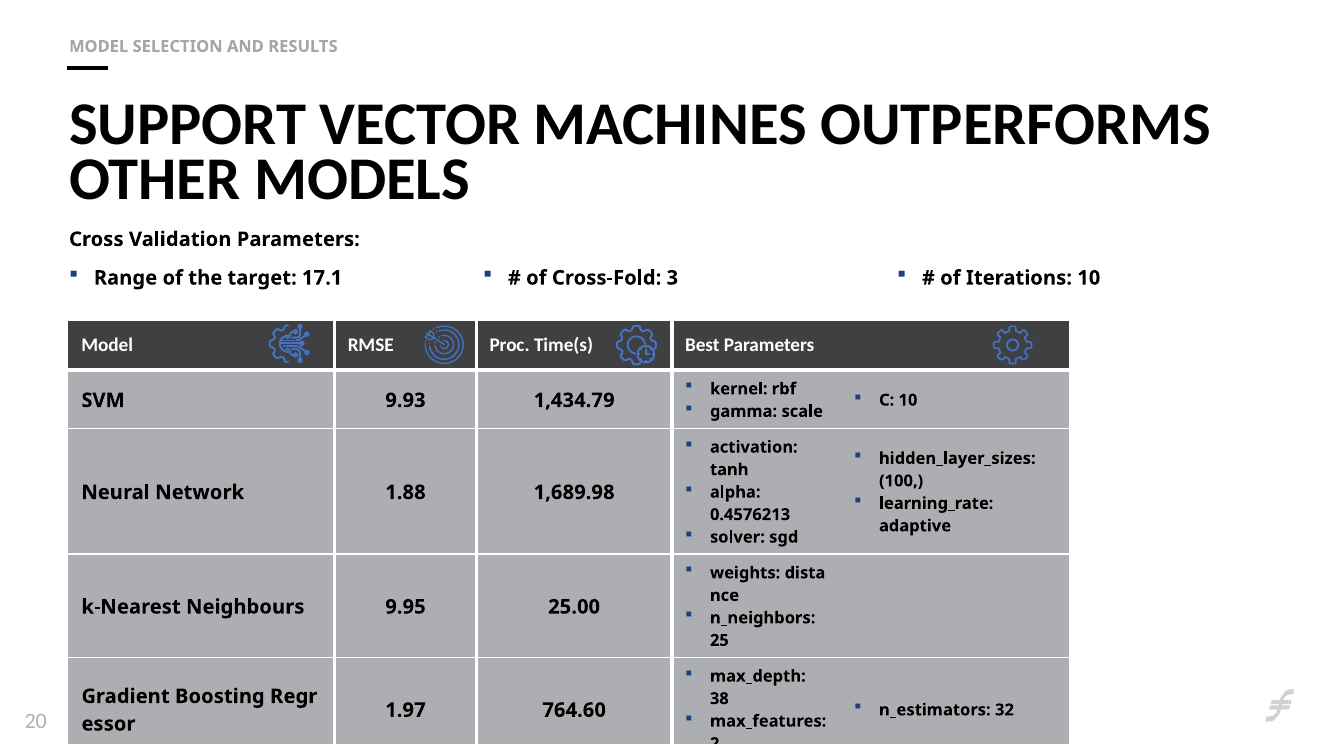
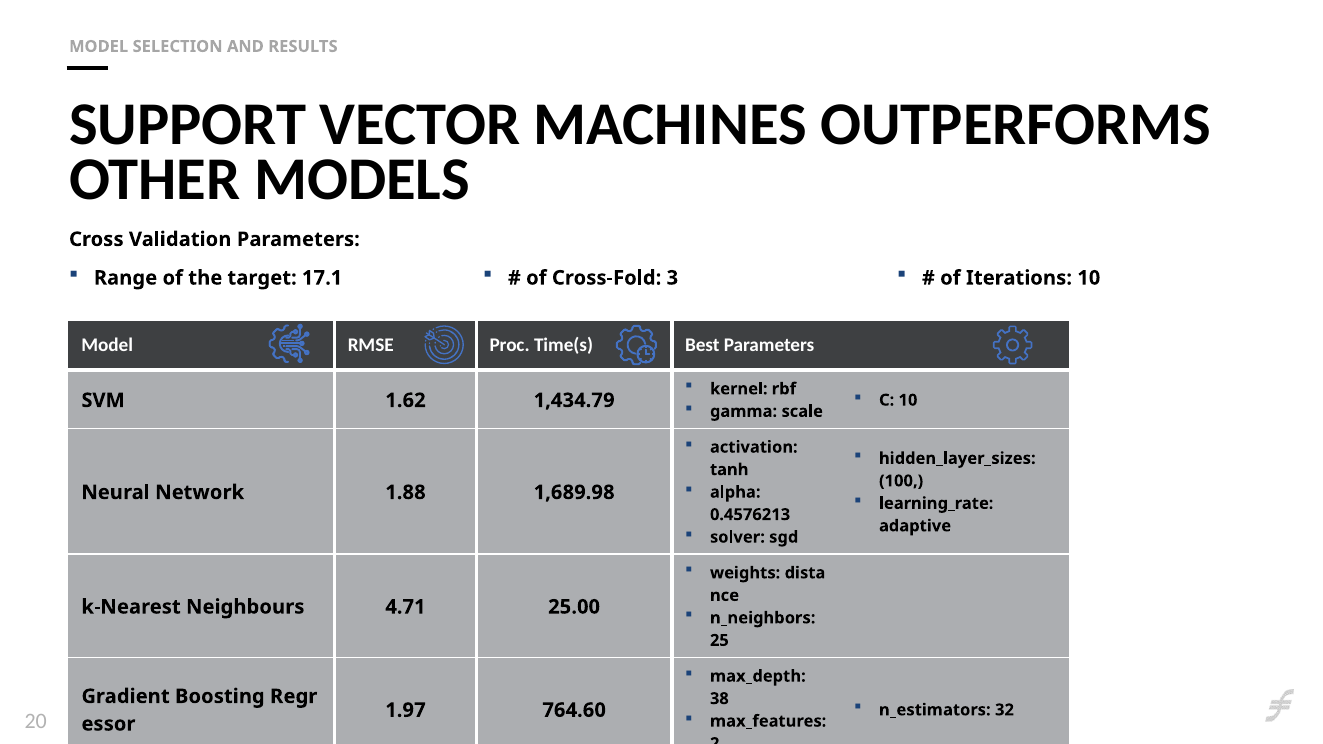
9.93: 9.93 -> 1.62
9.95: 9.95 -> 4.71
